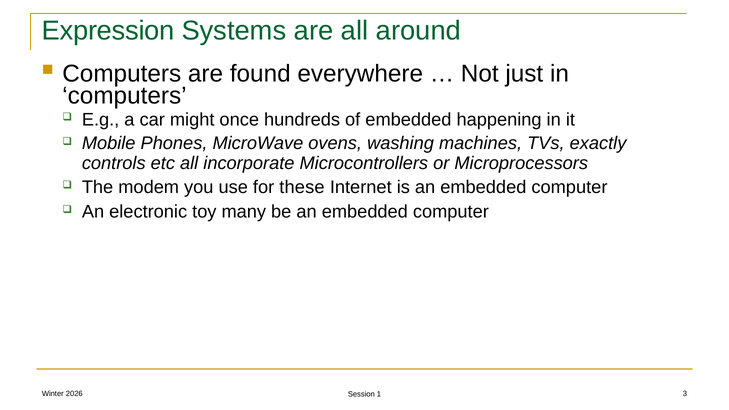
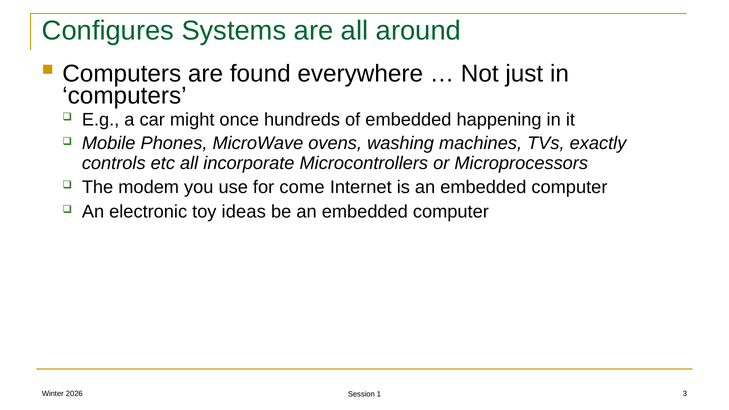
Expression: Expression -> Configures
these: these -> come
many: many -> ideas
